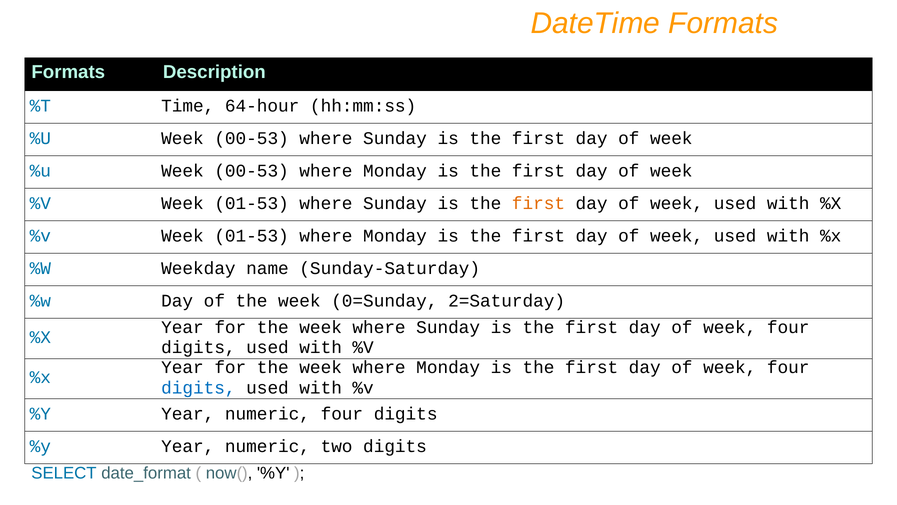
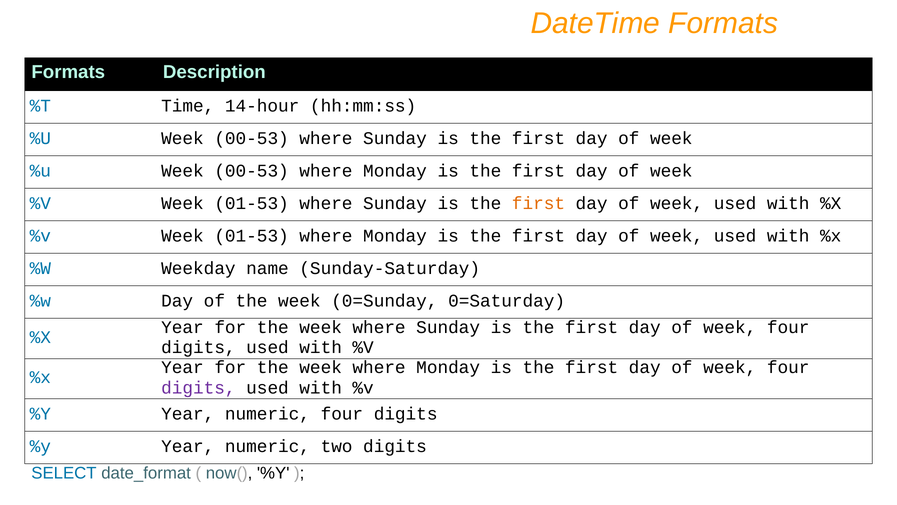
64-hour: 64-hour -> 14-hour
2=Saturday: 2=Saturday -> 0=Saturday
digits at (198, 387) colour: blue -> purple
